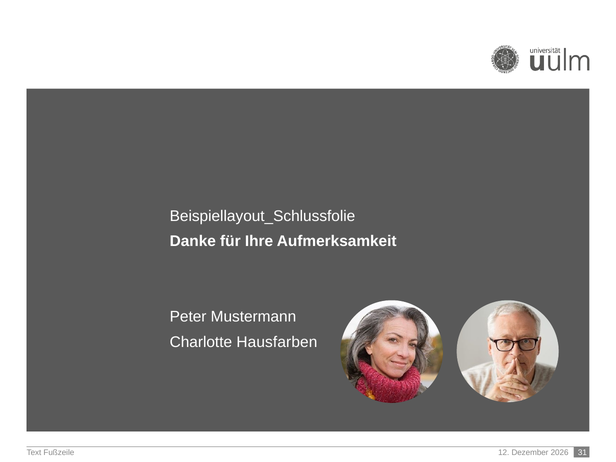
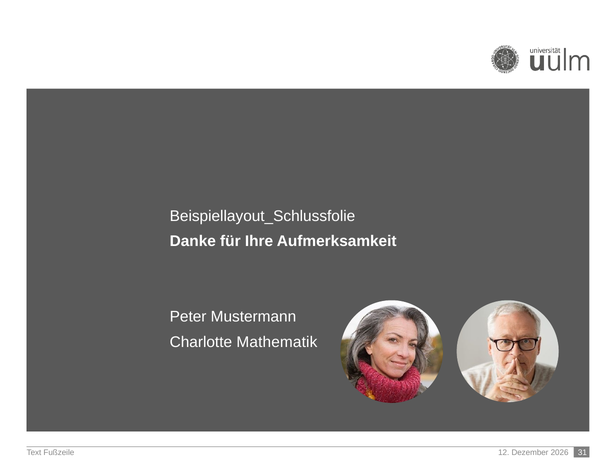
Hausfarben: Hausfarben -> Mathematik
